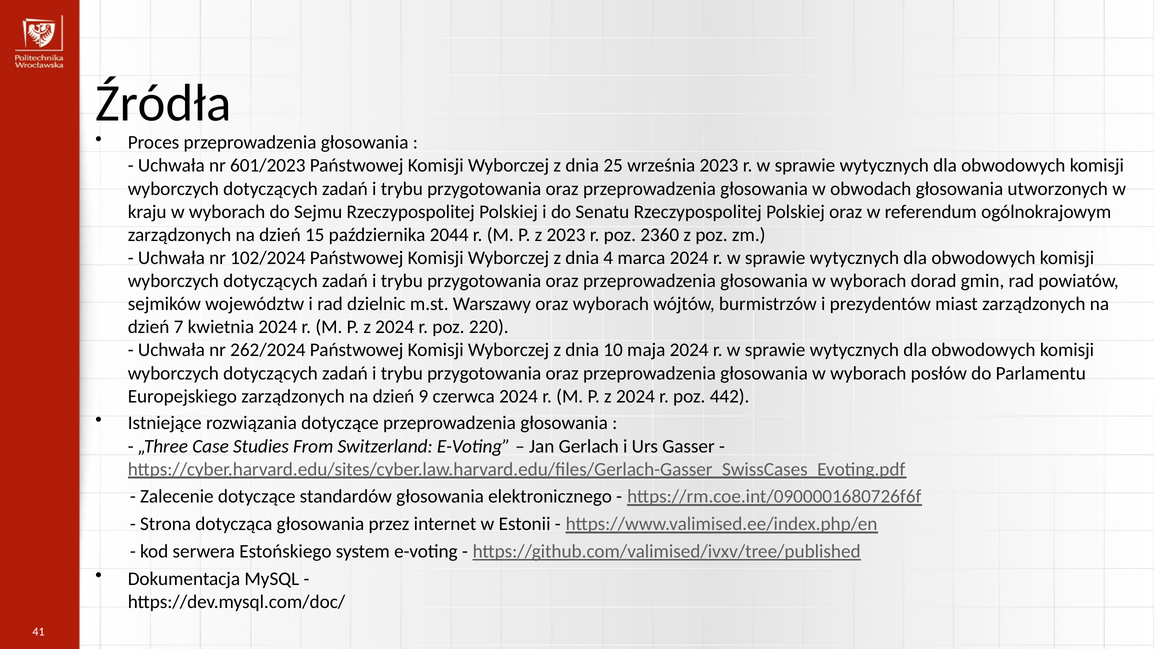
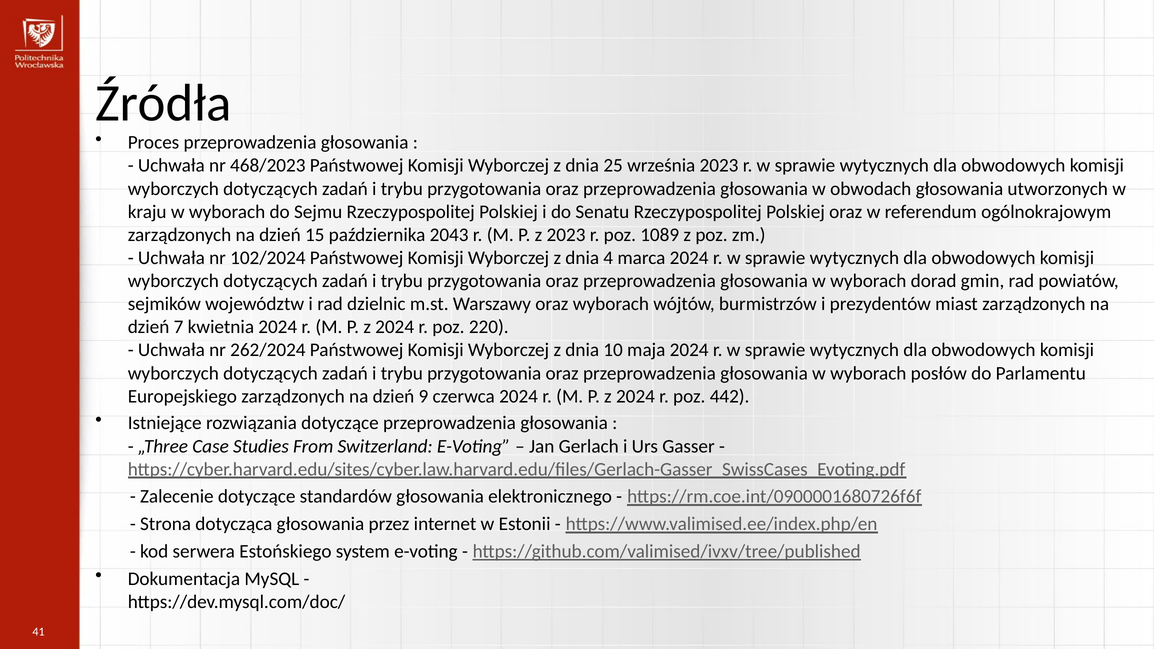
601/2023: 601/2023 -> 468/2023
2044: 2044 -> 2043
2360: 2360 -> 1089
